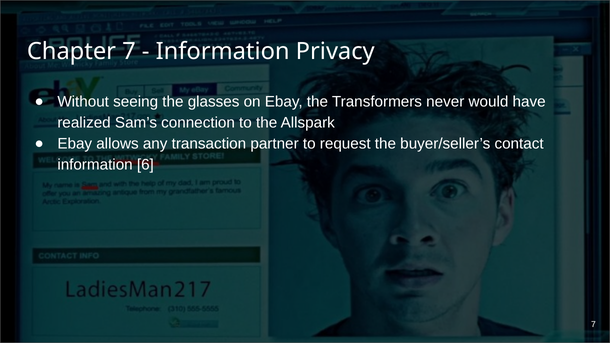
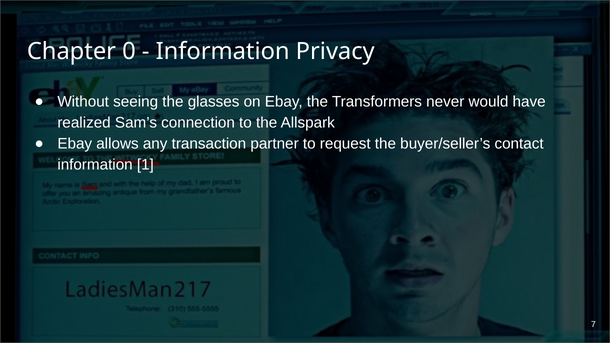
Chapter 7: 7 -> 0
6: 6 -> 1
